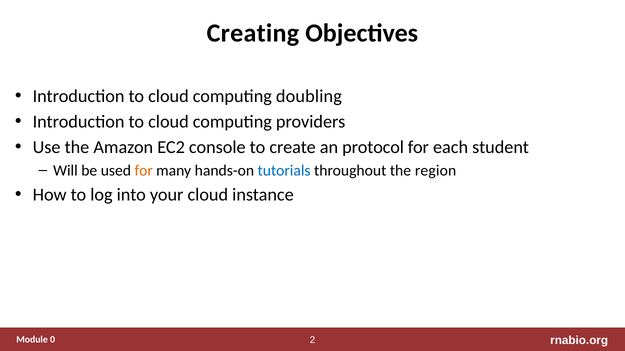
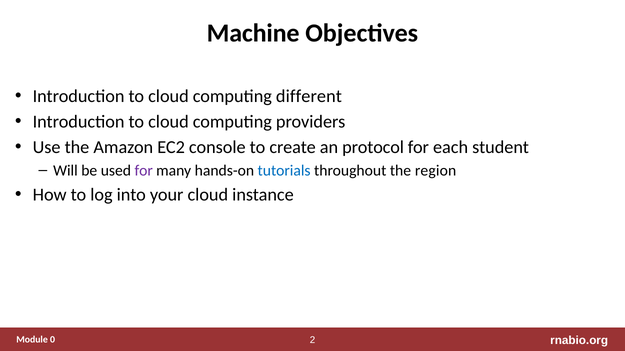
Creating: Creating -> Machine
doubling: doubling -> different
for at (144, 171) colour: orange -> purple
